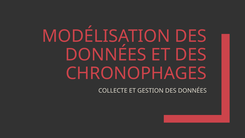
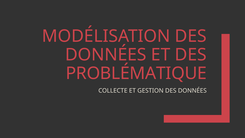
CHRONOPHAGES: CHRONOPHAGES -> PROBLÉMATIQUE
